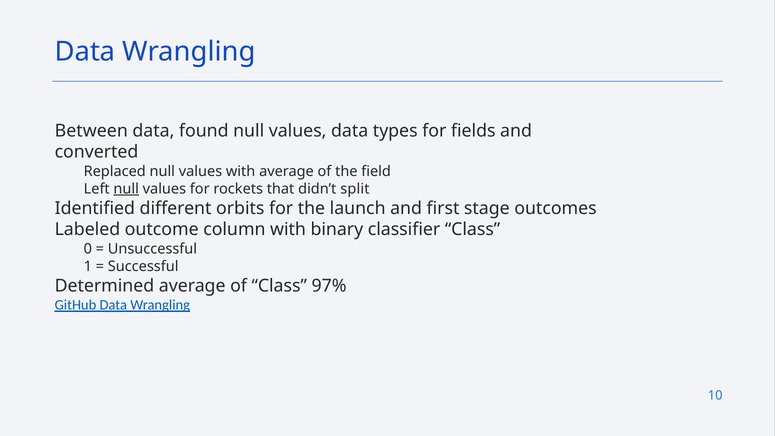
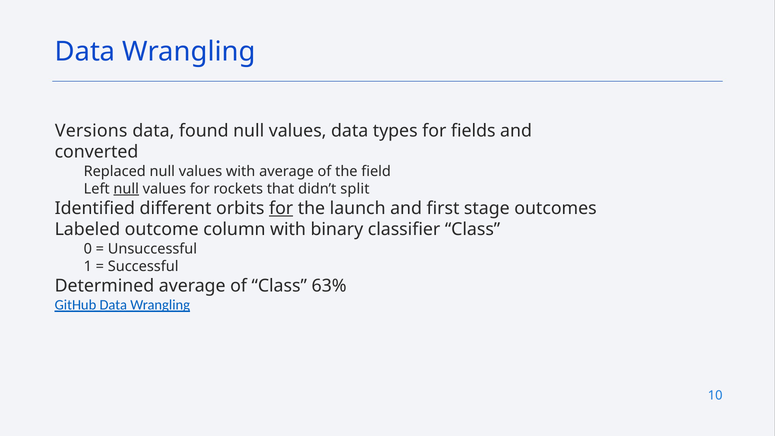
Between: Between -> Versions
for at (281, 208) underline: none -> present
97%: 97% -> 63%
